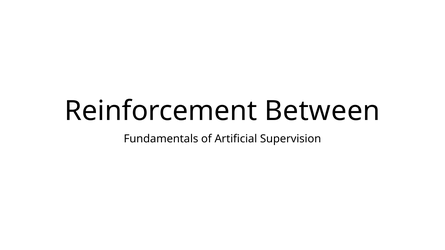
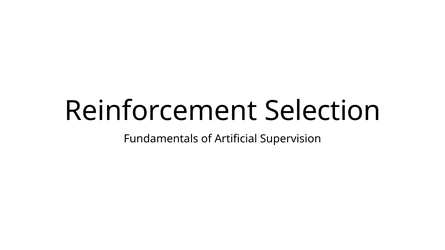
Between: Between -> Selection
